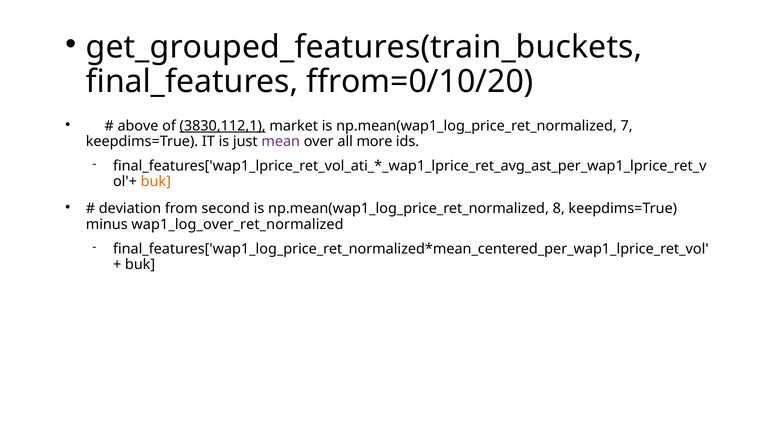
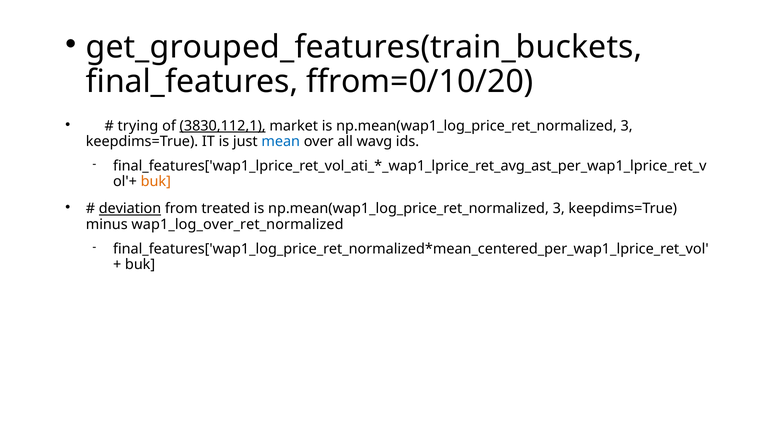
above: above -> trying
market is np.mean(wap1_log_price_ret_normalized 7: 7 -> 3
mean colour: purple -> blue
more: more -> wavg
deviation underline: none -> present
second: second -> treated
8 at (559, 208): 8 -> 3
